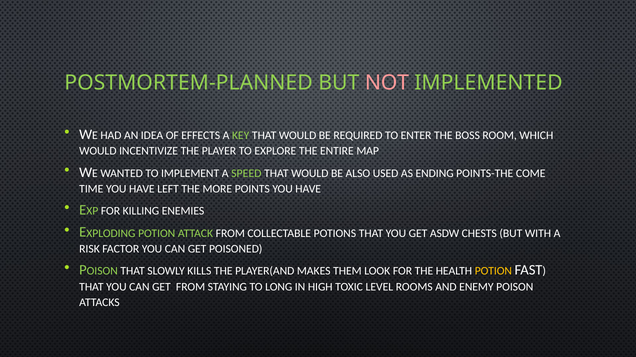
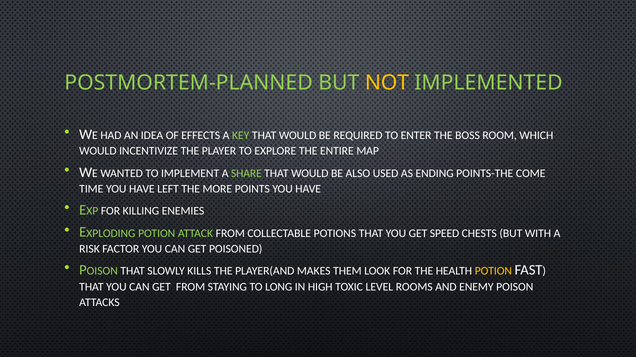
NOT colour: pink -> yellow
SPEED: SPEED -> SHARE
ASDW: ASDW -> SPEED
